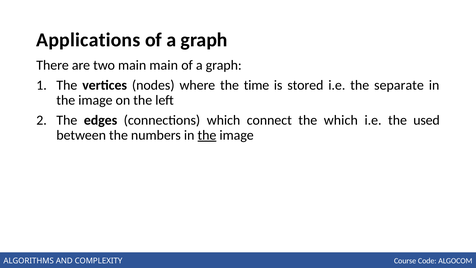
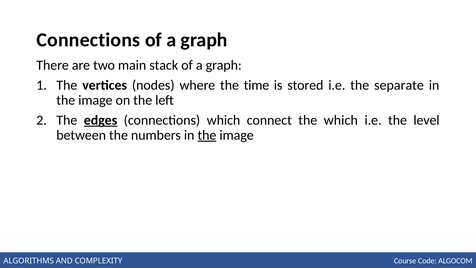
Applications at (88, 40): Applications -> Connections
main main: main -> stack
edges underline: none -> present
used: used -> level
